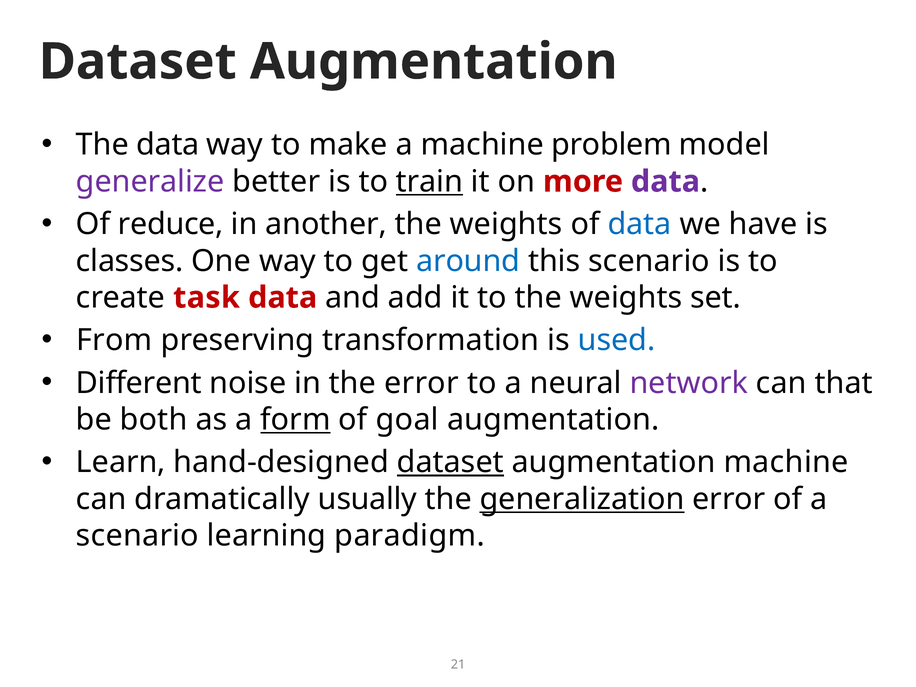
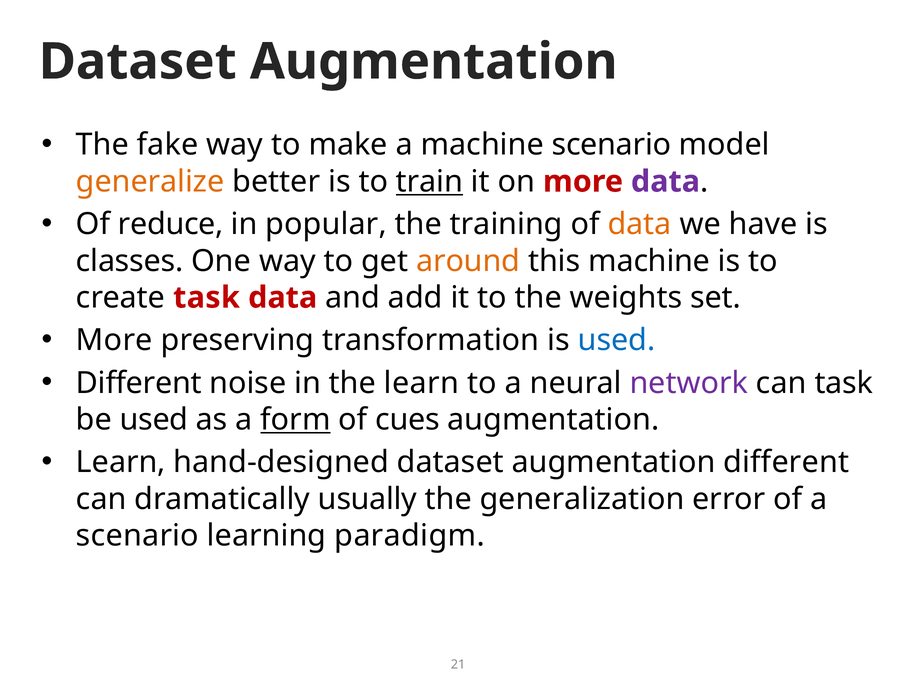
The data: data -> fake
machine problem: problem -> scenario
generalize colour: purple -> orange
another: another -> popular
weights at (506, 224): weights -> training
data at (640, 224) colour: blue -> orange
around colour: blue -> orange
this scenario: scenario -> machine
From at (114, 340): From -> More
the error: error -> learn
can that: that -> task
be both: both -> used
goal: goal -> cues
dataset at (450, 462) underline: present -> none
augmentation machine: machine -> different
generalization underline: present -> none
